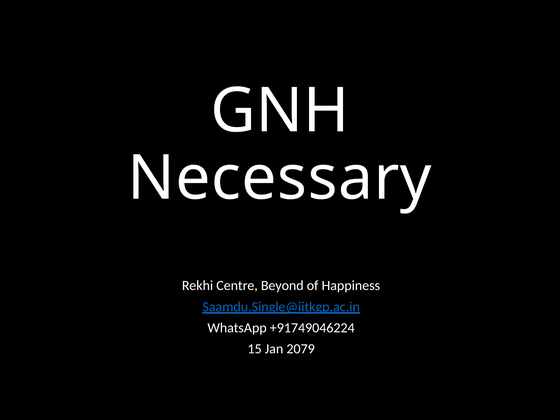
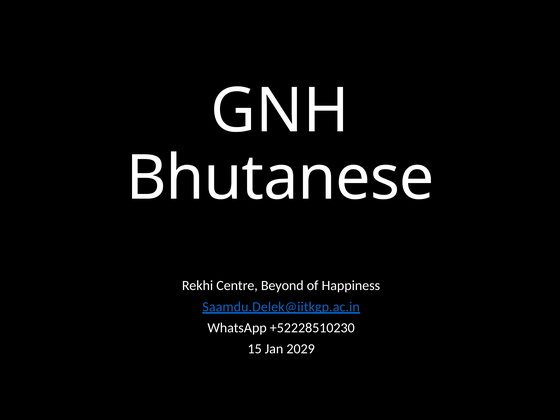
Necessary: Necessary -> Bhutanese
Saamdu.Single@iitkgp.ac.in: Saamdu.Single@iitkgp.ac.in -> Saamdu.Delek@iitkgp.ac.in
+91749046224: +91749046224 -> +52228510230
2079: 2079 -> 2029
